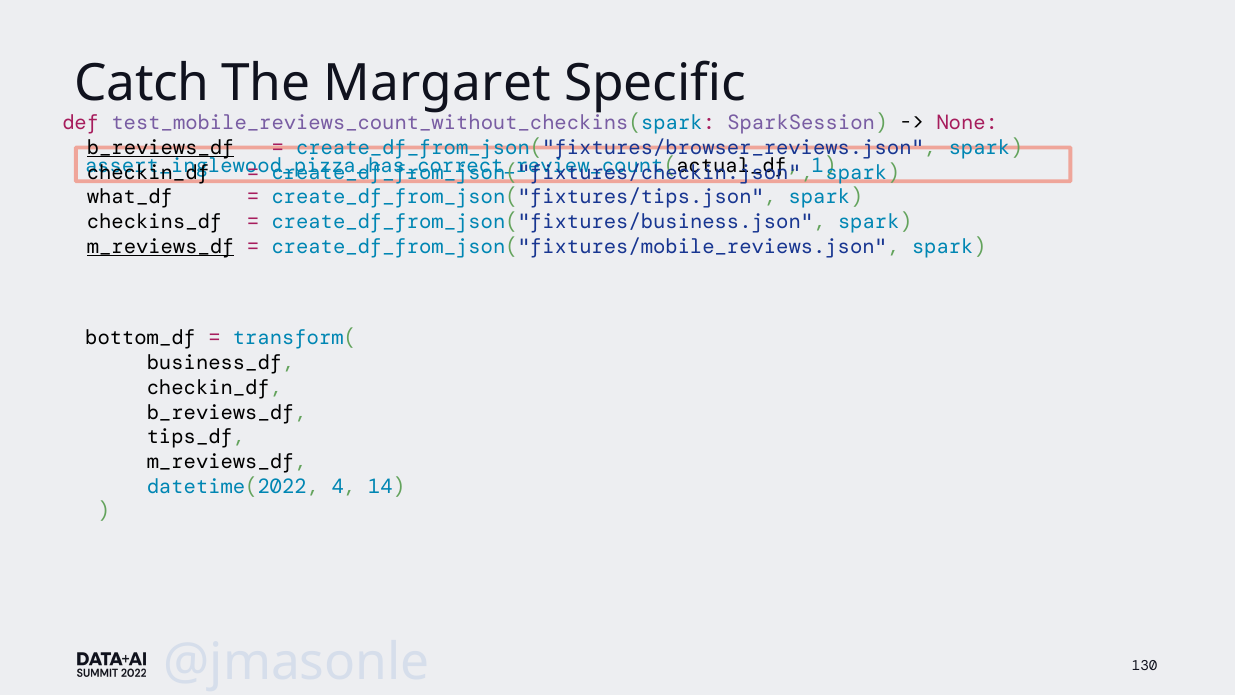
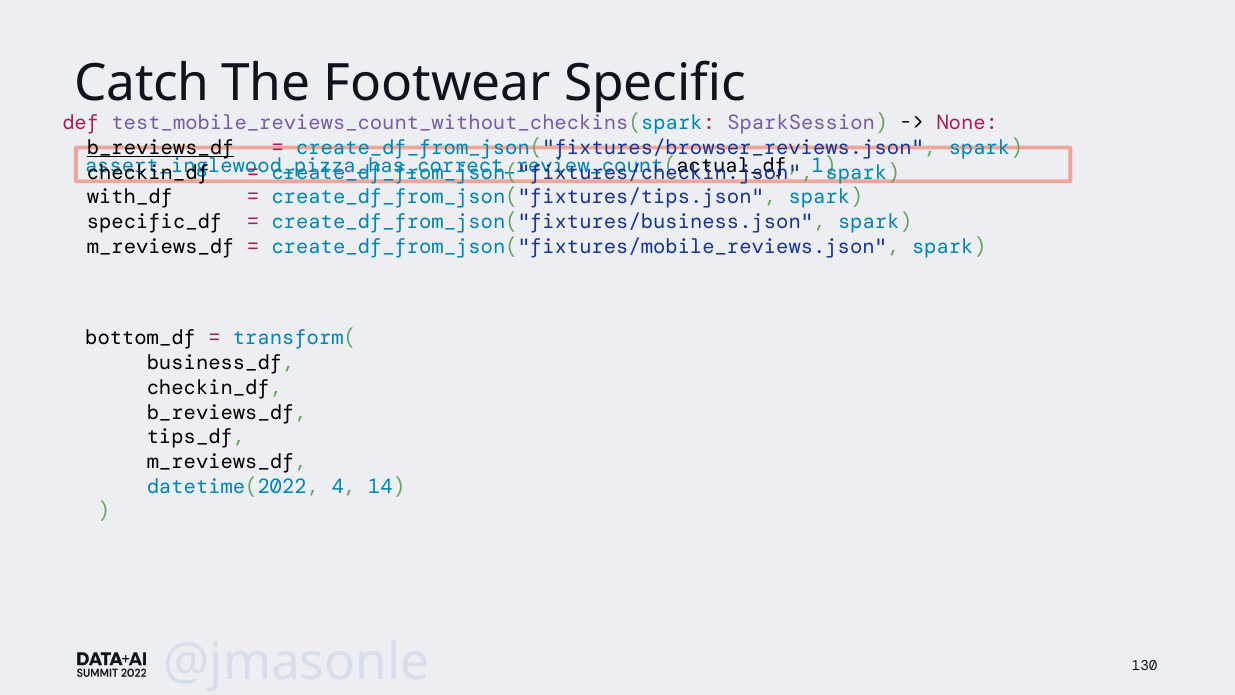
Margaret: Margaret -> Footwear
what_df: what_df -> with_df
checkins_df: checkins_df -> specific_df
m_reviews_df at (161, 246) underline: present -> none
